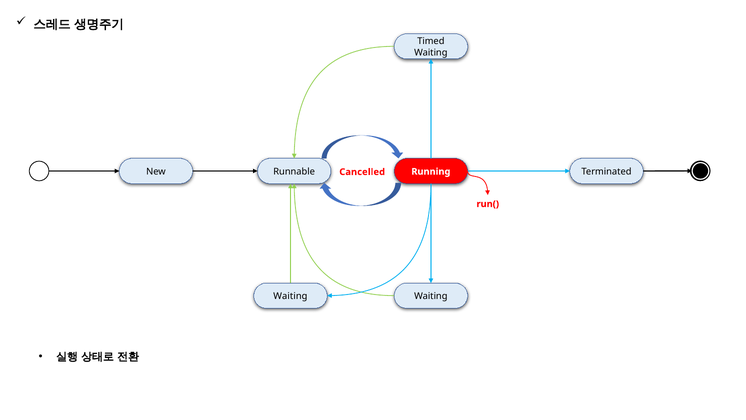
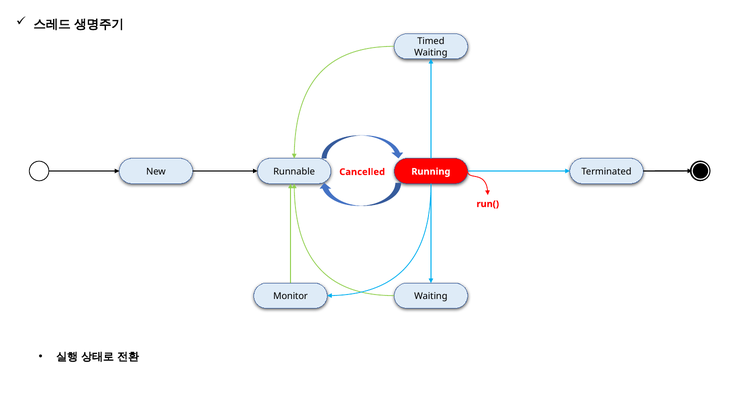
Waiting at (290, 296): Waiting -> Monitor
